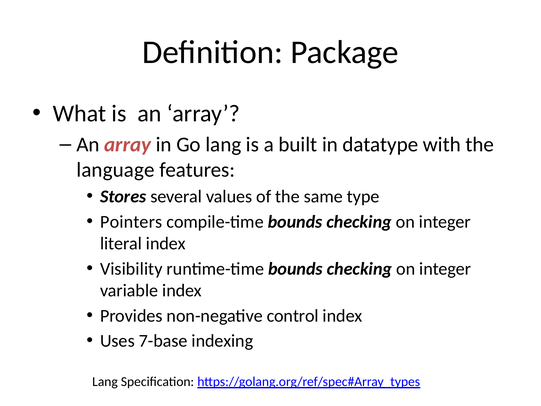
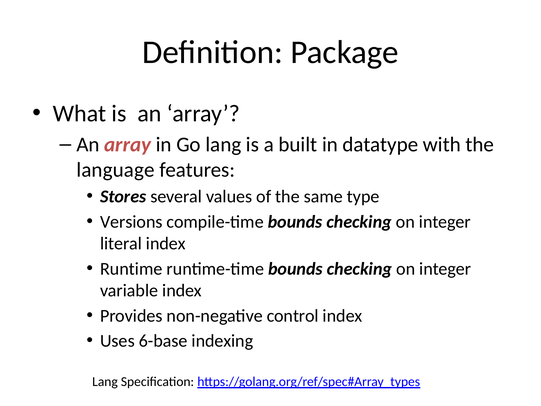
Pointers: Pointers -> Versions
Visibility: Visibility -> Runtime
7-base: 7-base -> 6-base
